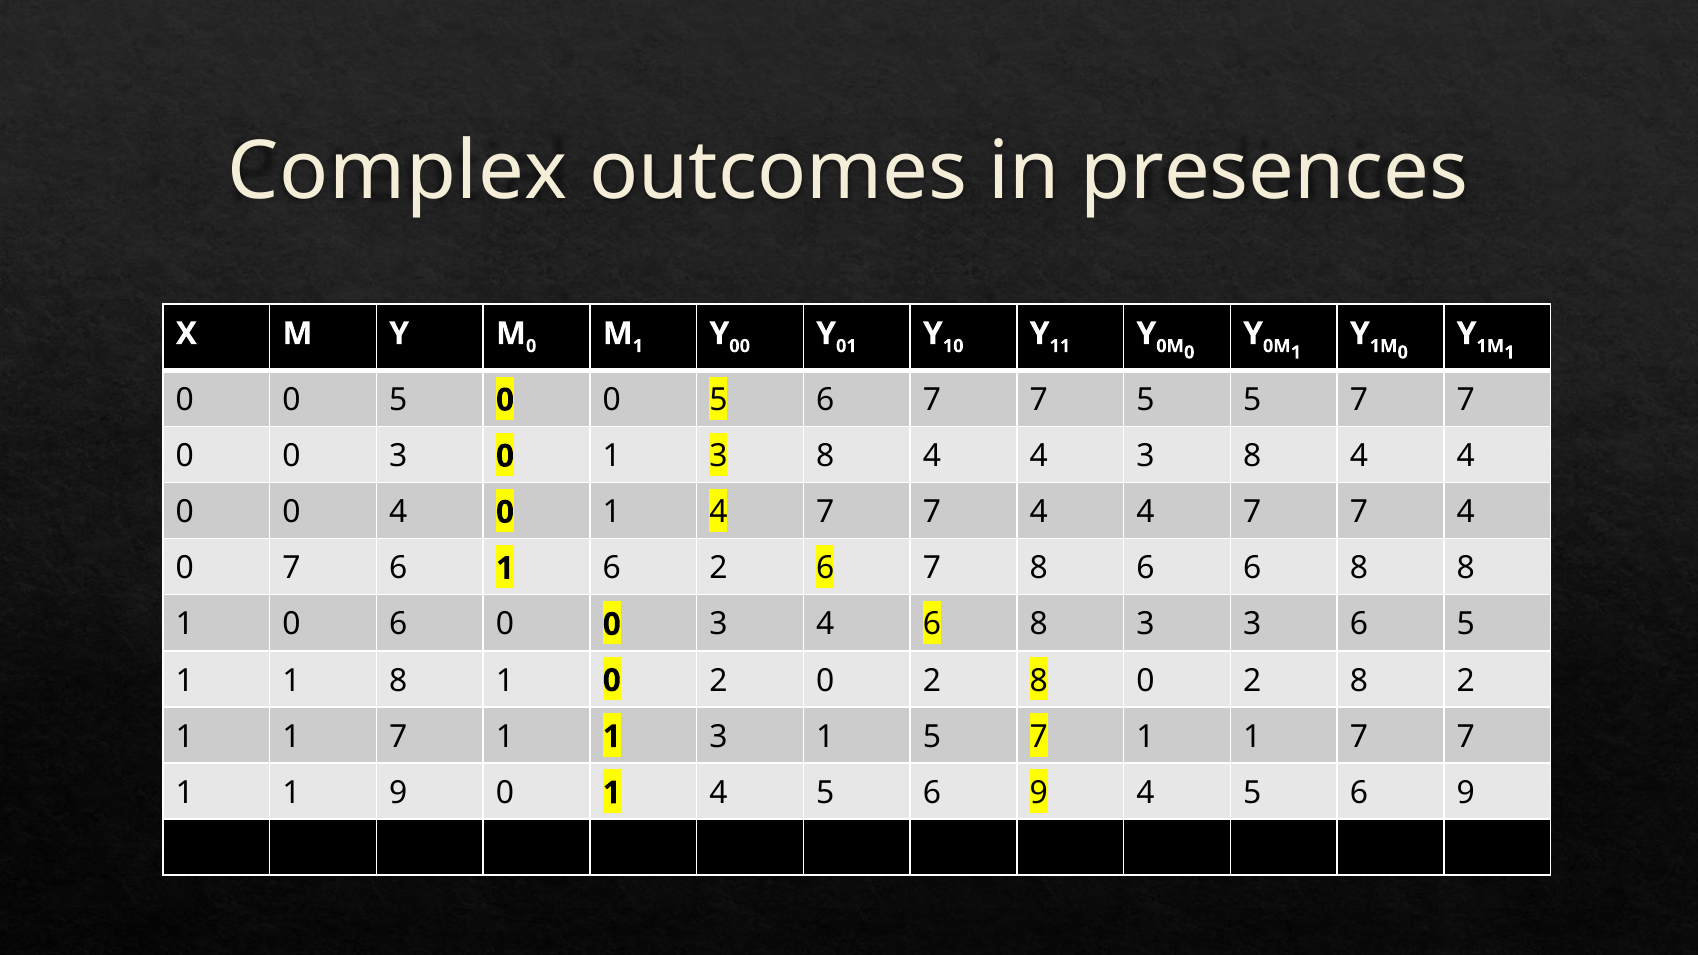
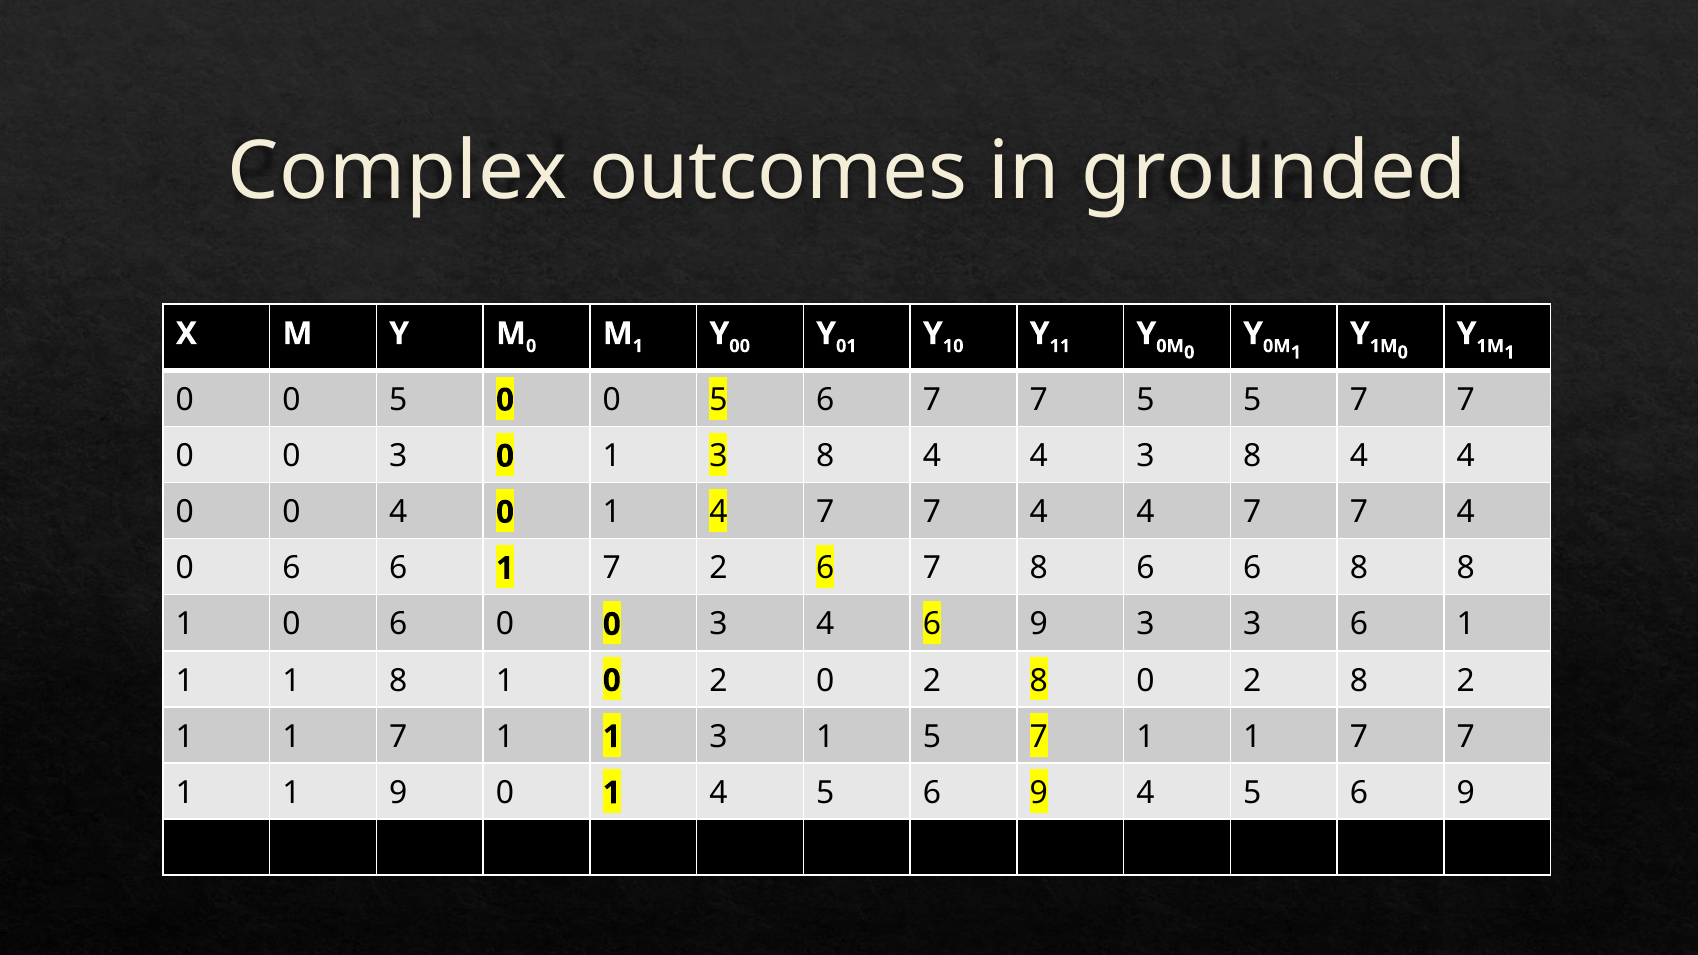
presences: presences -> grounded
7 at (292, 568): 7 -> 6
6 1 6: 6 -> 7
4 6 8: 8 -> 9
3 6 5: 5 -> 1
